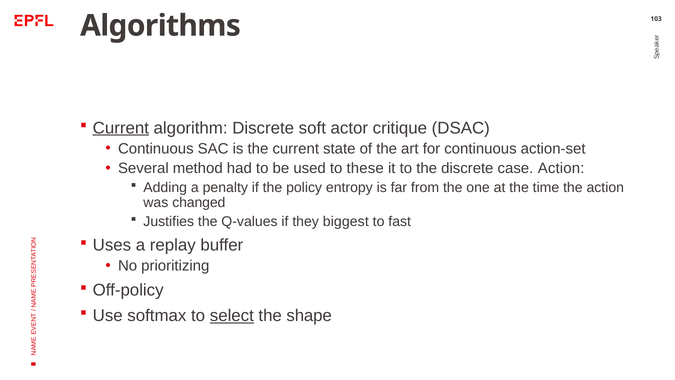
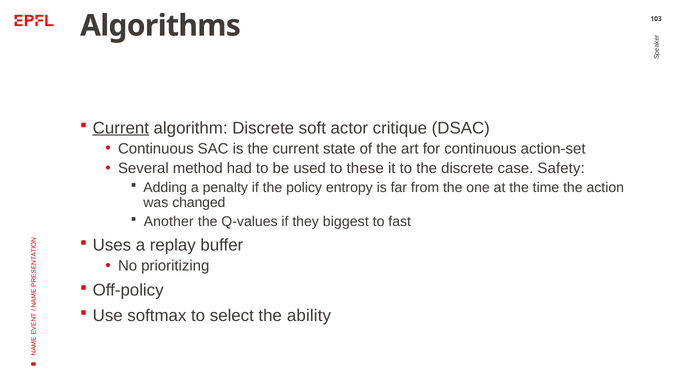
case Action: Action -> Safety
Justifies: Justifies -> Another
select underline: present -> none
shape: shape -> ability
